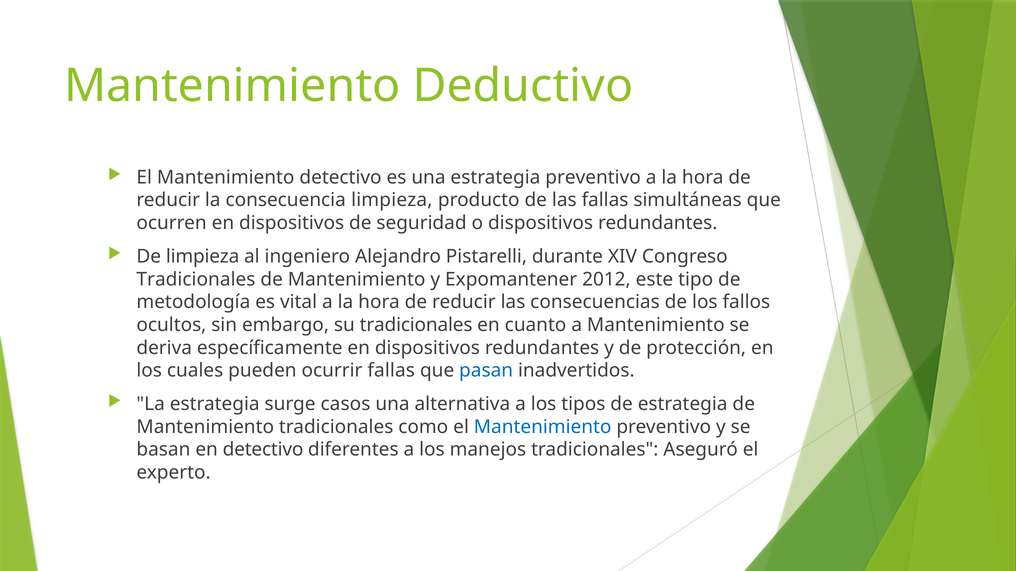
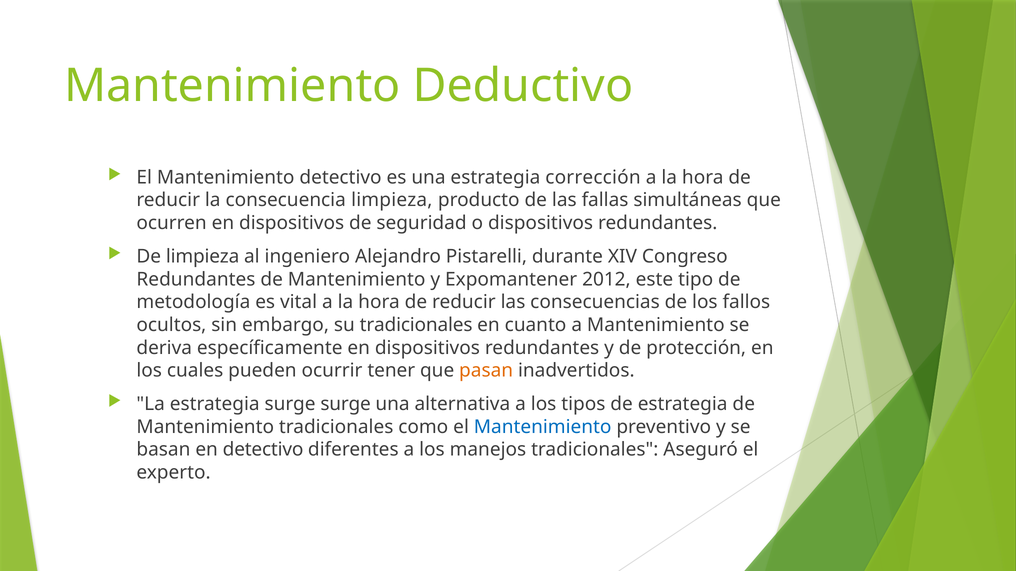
estrategia preventivo: preventivo -> corrección
Tradicionales at (196, 279): Tradicionales -> Redundantes
ocurrir fallas: fallas -> tener
pasan colour: blue -> orange
surge casos: casos -> surge
